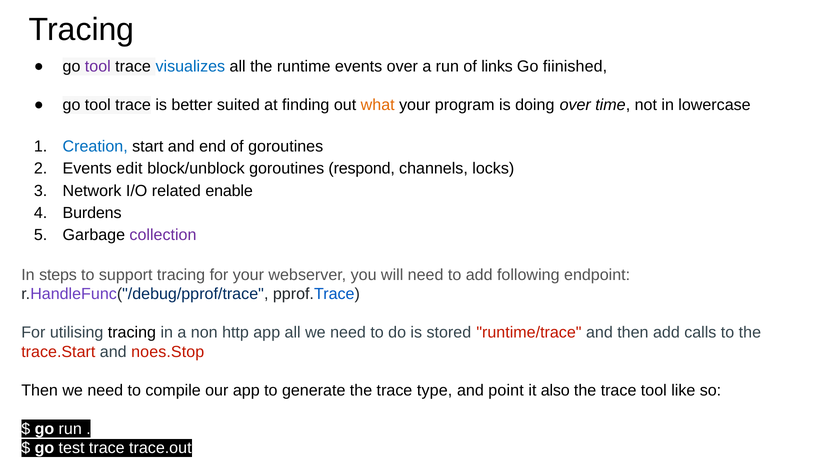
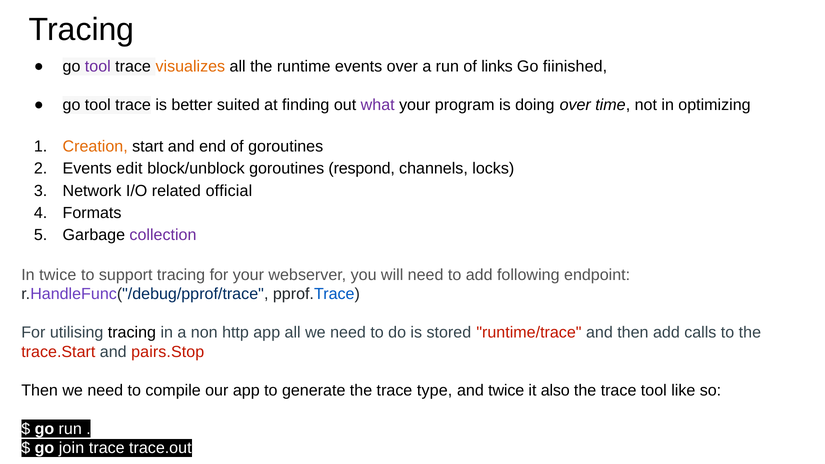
visualizes colour: blue -> orange
what colour: orange -> purple
lowercase: lowercase -> optimizing
Creation colour: blue -> orange
enable: enable -> official
Burdens: Burdens -> Formats
In steps: steps -> twice
noes.Stop: noes.Stop -> pairs.Stop
and point: point -> twice
test: test -> join
